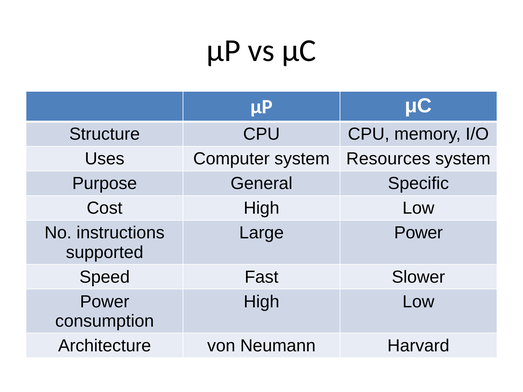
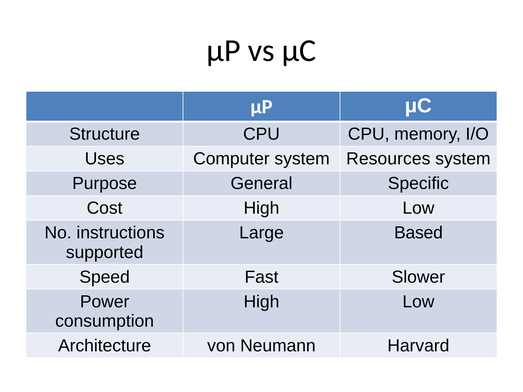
Large Power: Power -> Based
